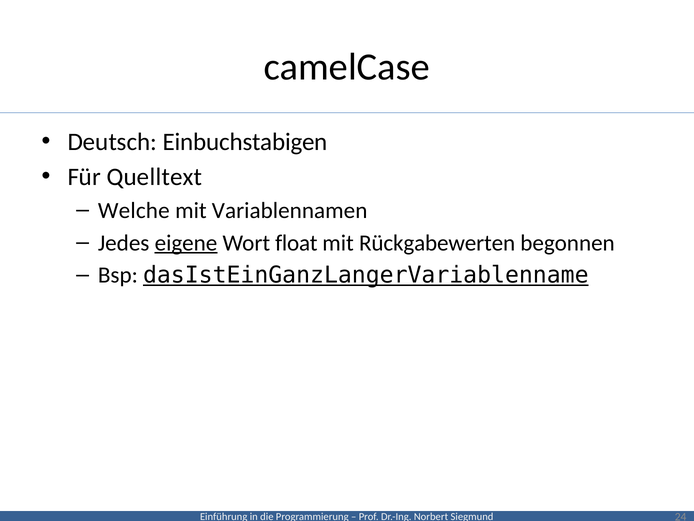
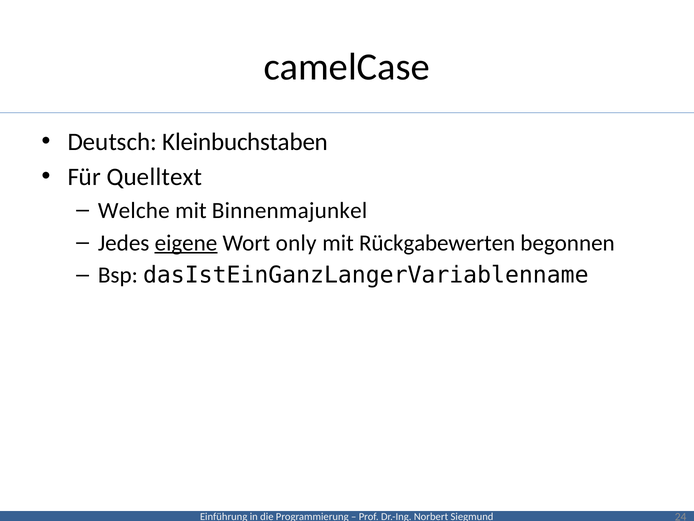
Einbuchstabigen: Einbuchstabigen -> Kleinbuchstaben
Variablennamen: Variablennamen -> Binnenmajunkel
float: float -> only
dasIstEinGanzLangerVariablenname underline: present -> none
